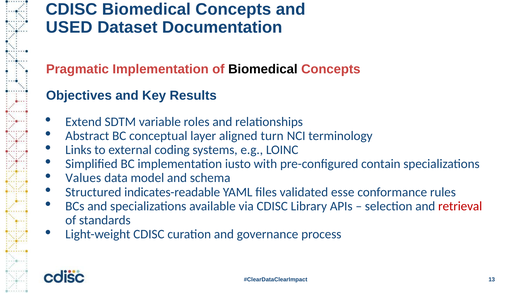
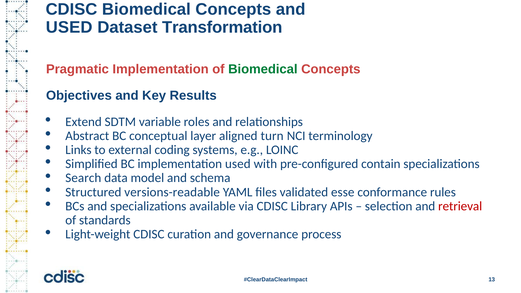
Documentation: Documentation -> Transformation
Biomedical at (263, 69) colour: black -> green
implementation iusto: iusto -> used
Values: Values -> Search
indicates-readable: indicates-readable -> versions-readable
